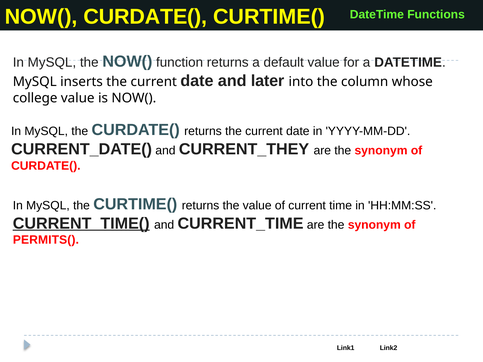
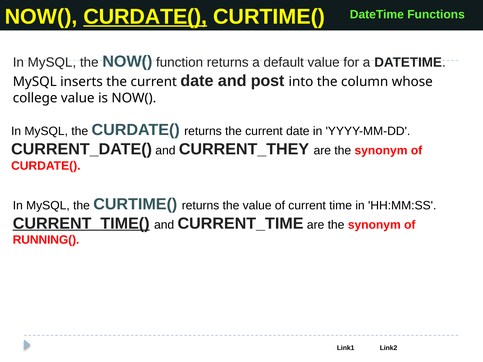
CURDATE( at (145, 17) underline: none -> present
later: later -> post
PERMITS(: PERMITS( -> RUNNING(
